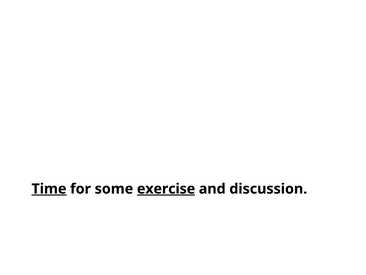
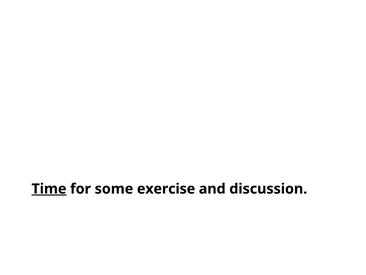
exercise underline: present -> none
